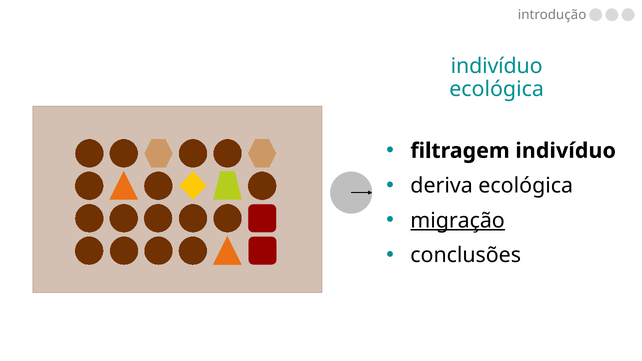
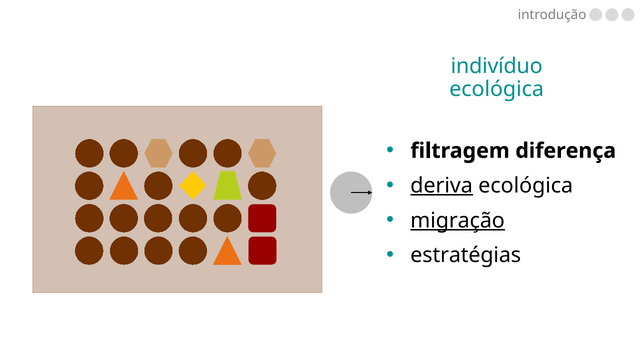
filtragem indivíduo: indivíduo -> diferença
deriva underline: none -> present
conclusões: conclusões -> estratégias
